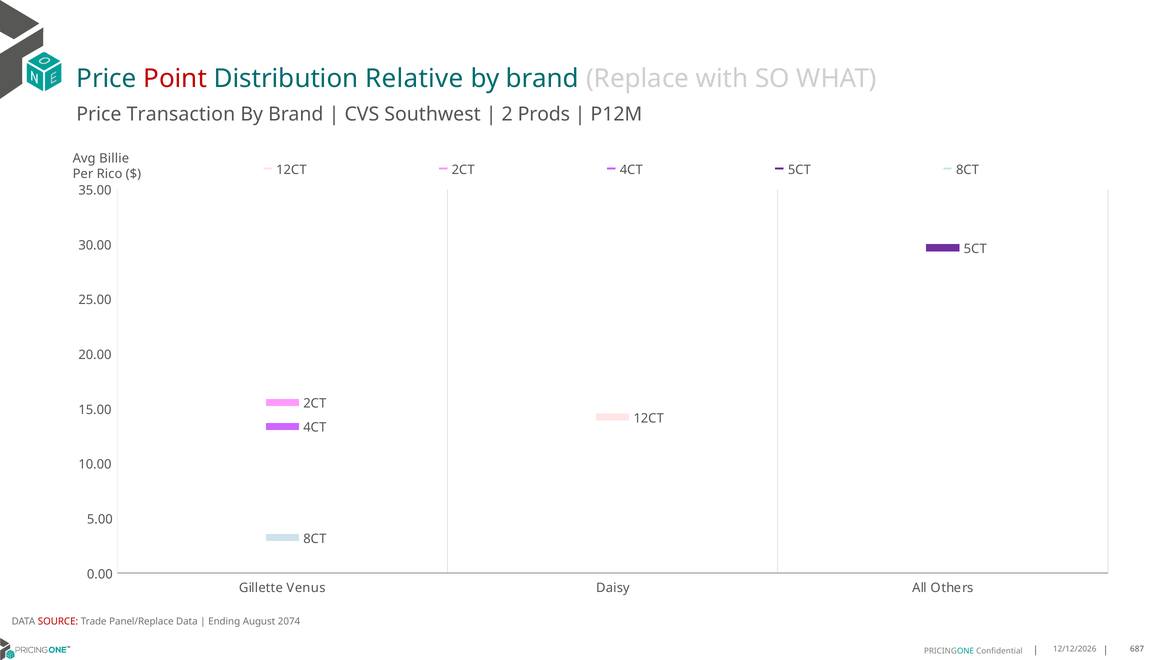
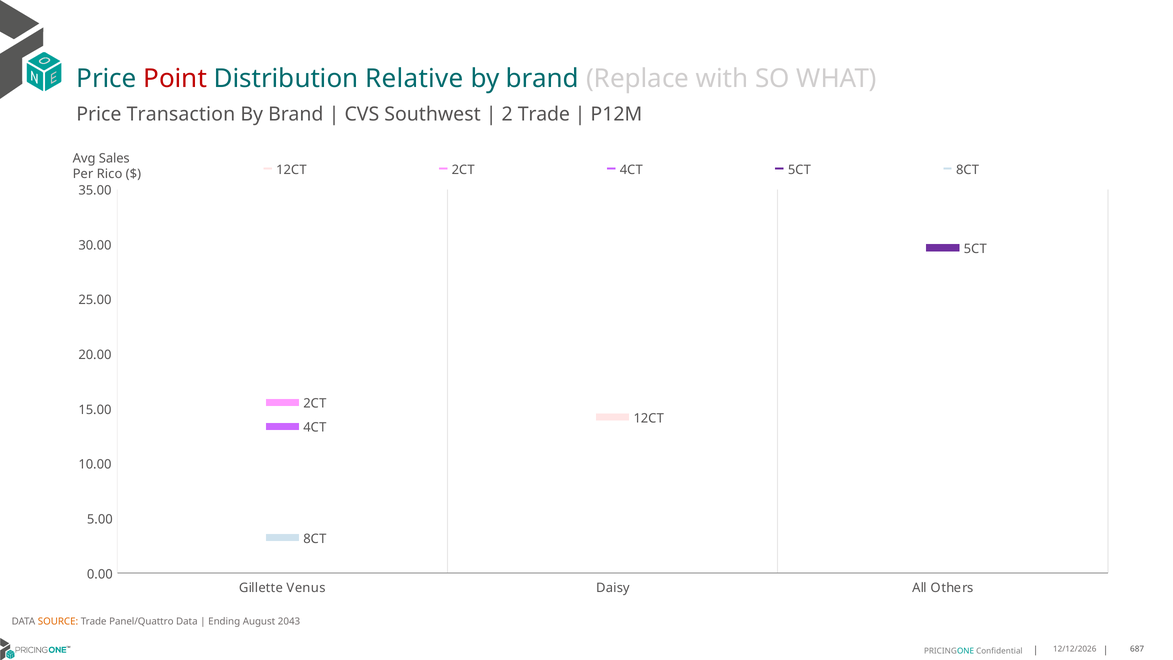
2 Prods: Prods -> Trade
Billie: Billie -> Sales
SOURCE colour: red -> orange
Panel/Replace: Panel/Replace -> Panel/Quattro
2074: 2074 -> 2043
